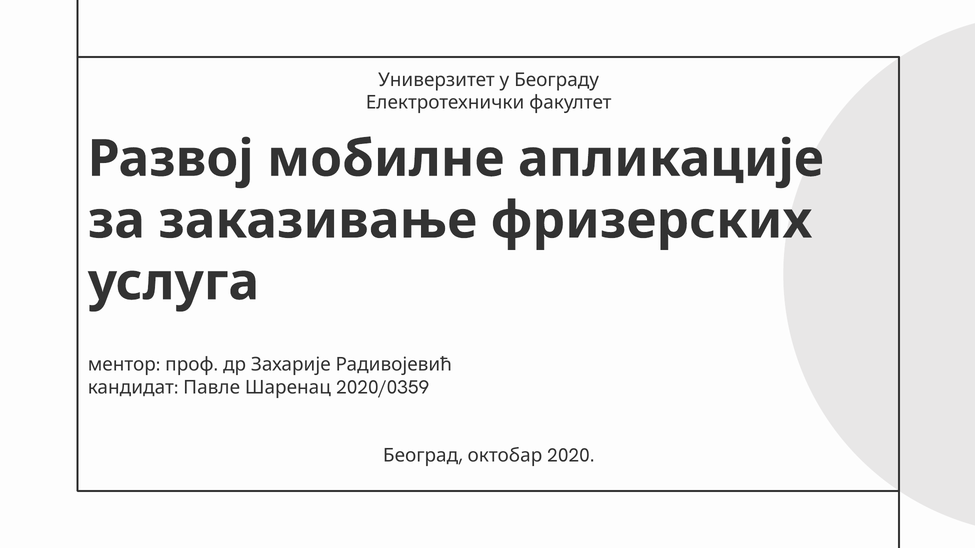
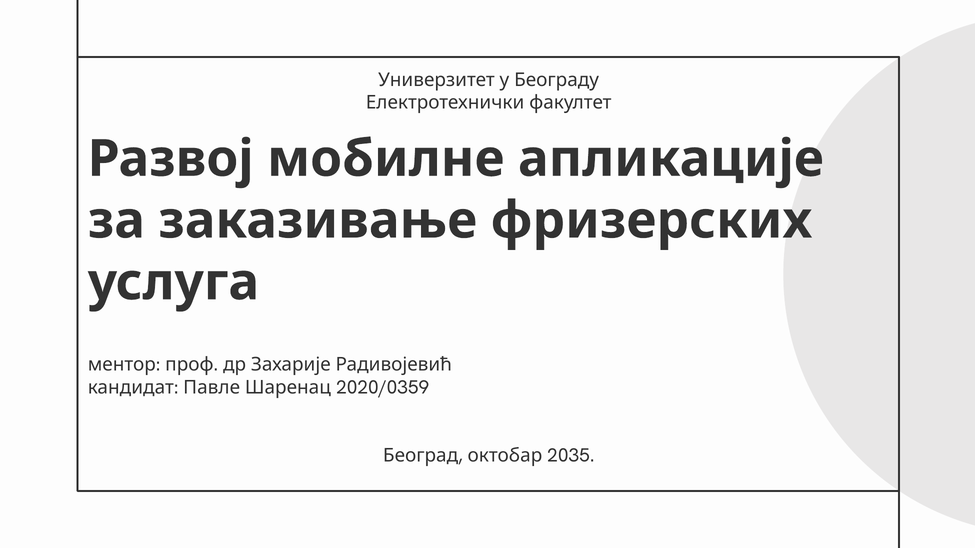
2020: 2020 -> 2035
